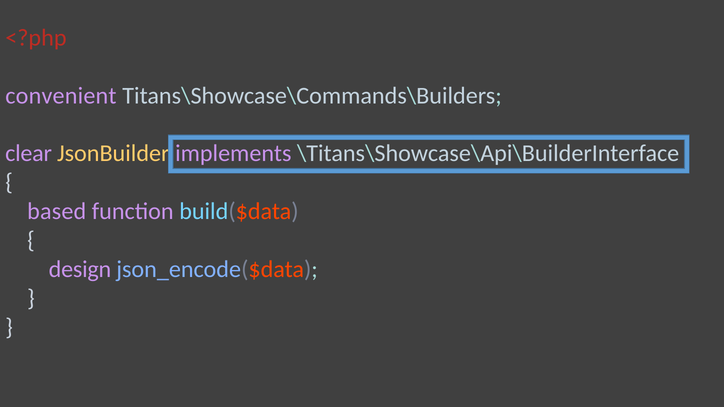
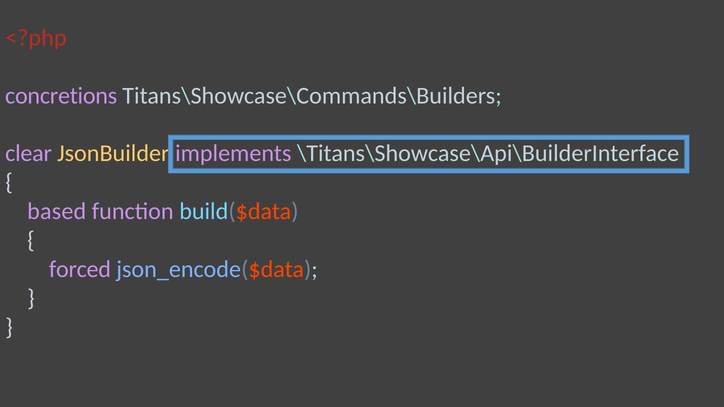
convenient: convenient -> concretions
design: design -> forced
